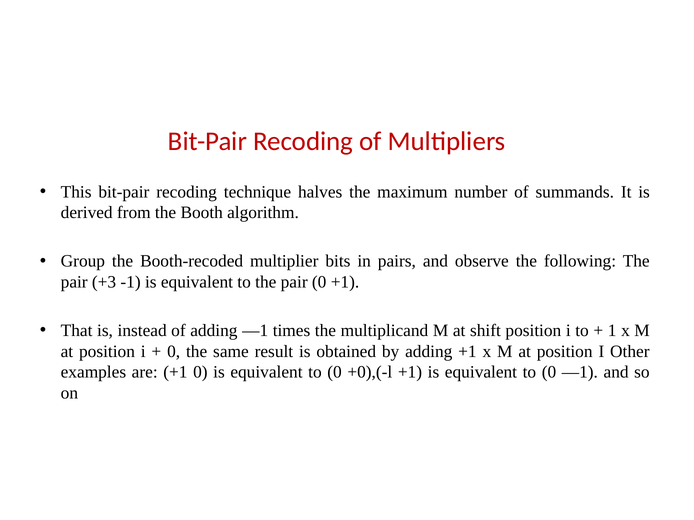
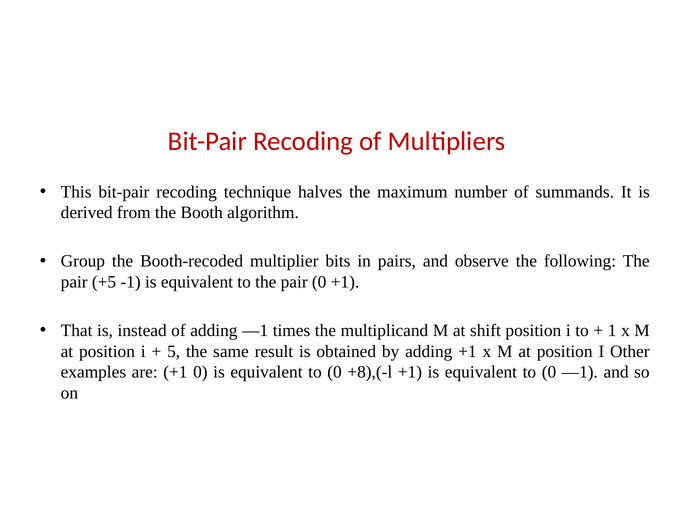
+3: +3 -> +5
0 at (174, 352): 0 -> 5
+0),(-l: +0),(-l -> +8),(-l
